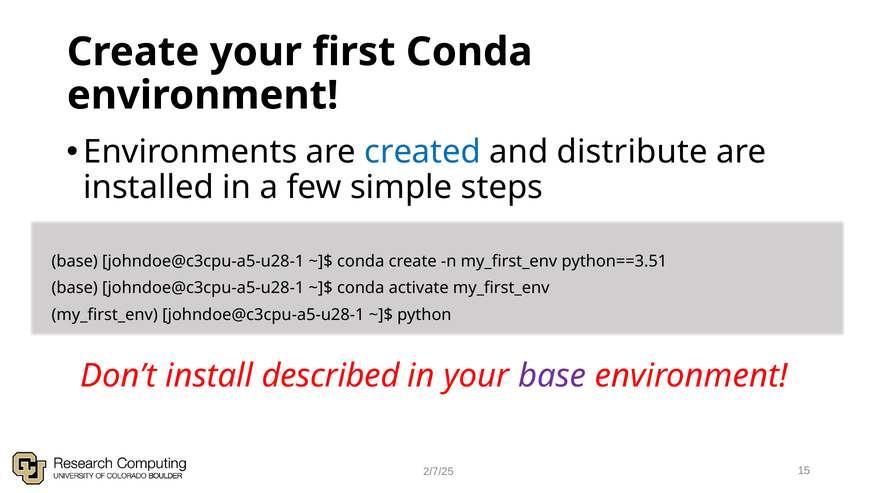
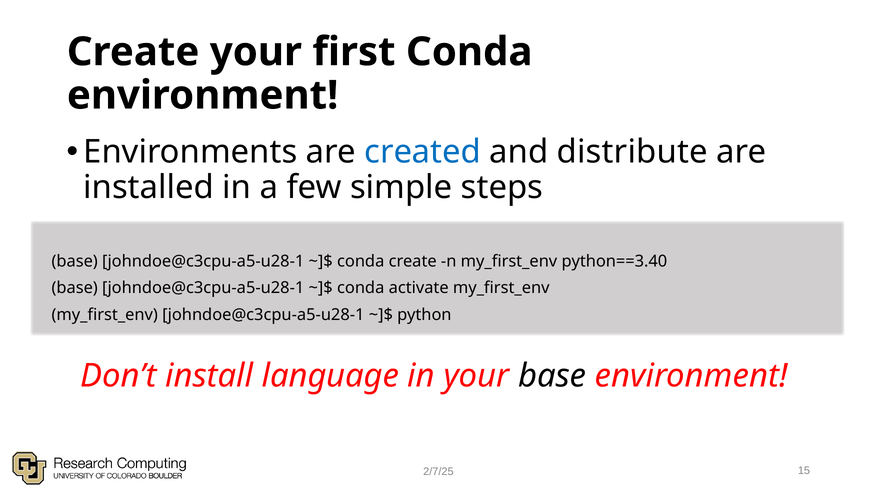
python==3.51: python==3.51 -> python==3.40
described: described -> language
base at (552, 376) colour: purple -> black
